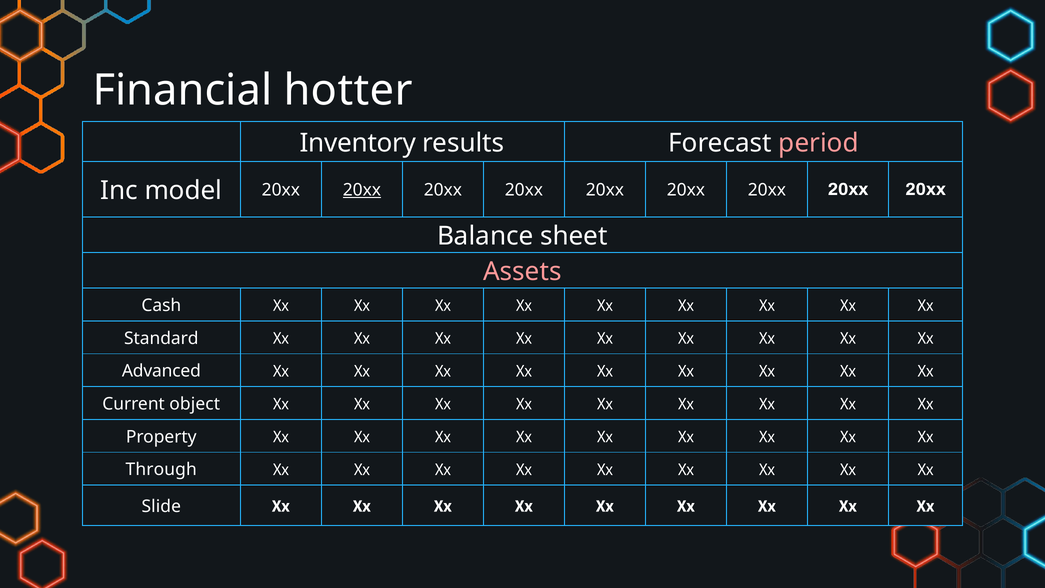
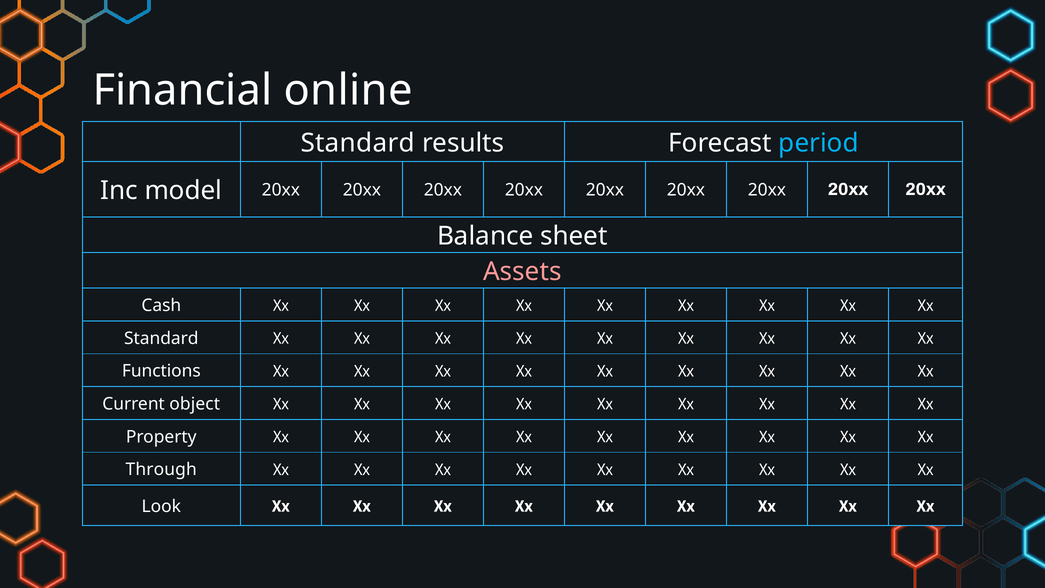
hotter: hotter -> online
Inventory at (358, 143): Inventory -> Standard
period colour: pink -> light blue
20xx at (362, 190) underline: present -> none
Advanced: Advanced -> Functions
Slide: Slide -> Look
